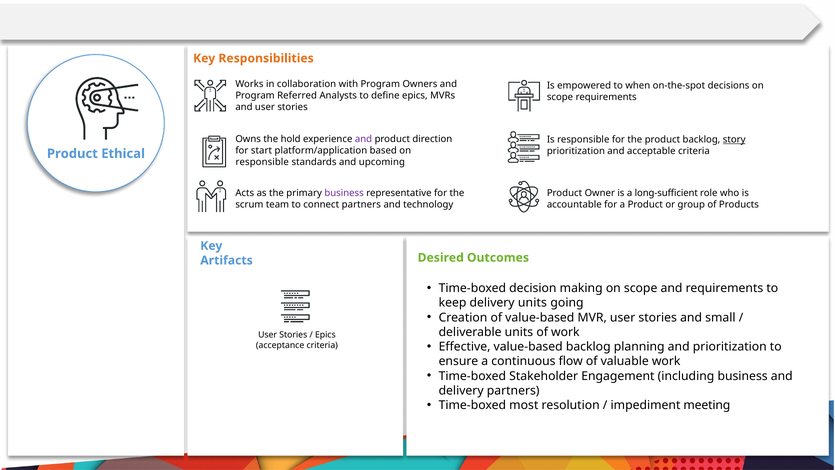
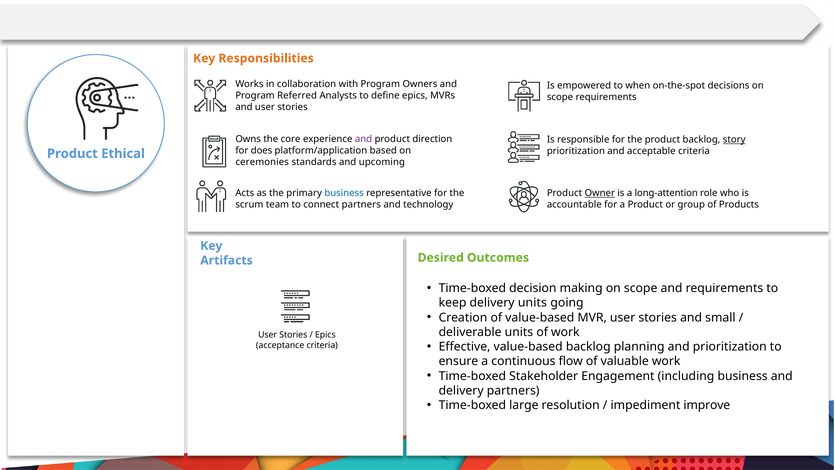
hold: hold -> core
start: start -> does
responsible at (262, 162): responsible -> ceremonies
business at (344, 193) colour: purple -> blue
Owner underline: none -> present
long-sufficient: long-sufficient -> long-attention
most: most -> large
meeting: meeting -> improve
